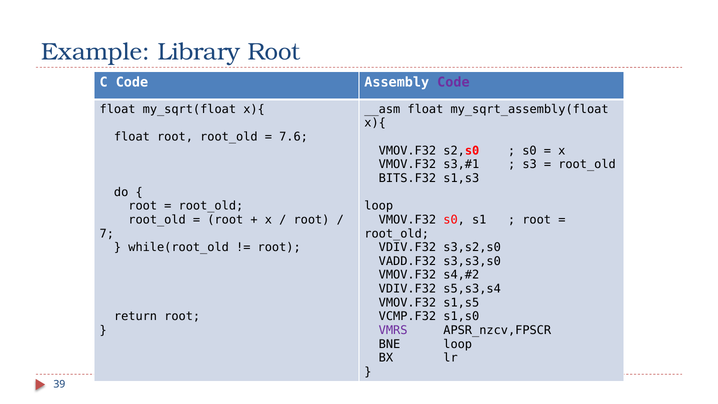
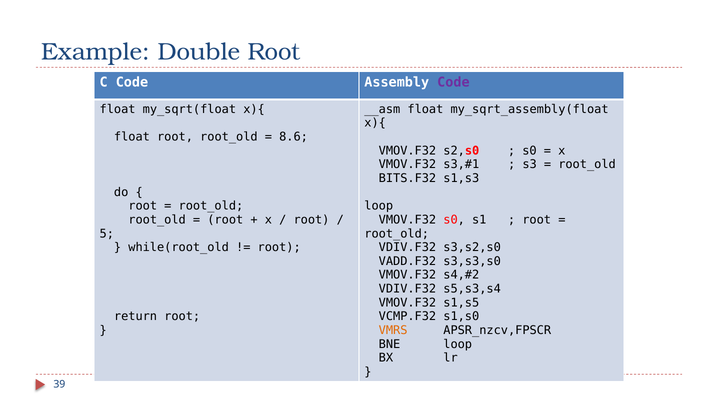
Library: Library -> Double
7.6: 7.6 -> 8.6
7: 7 -> 5
VMRS colour: purple -> orange
